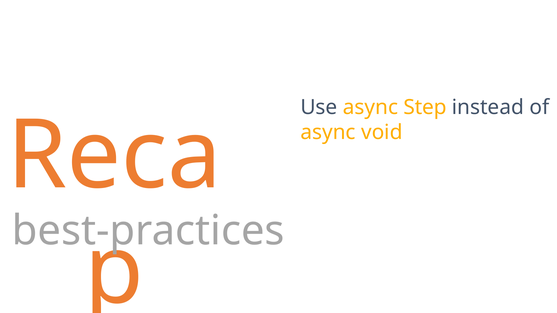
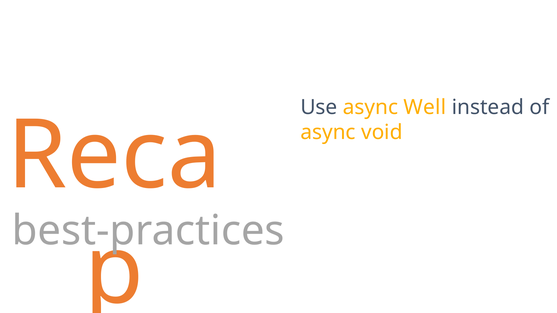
Step: Step -> Well
